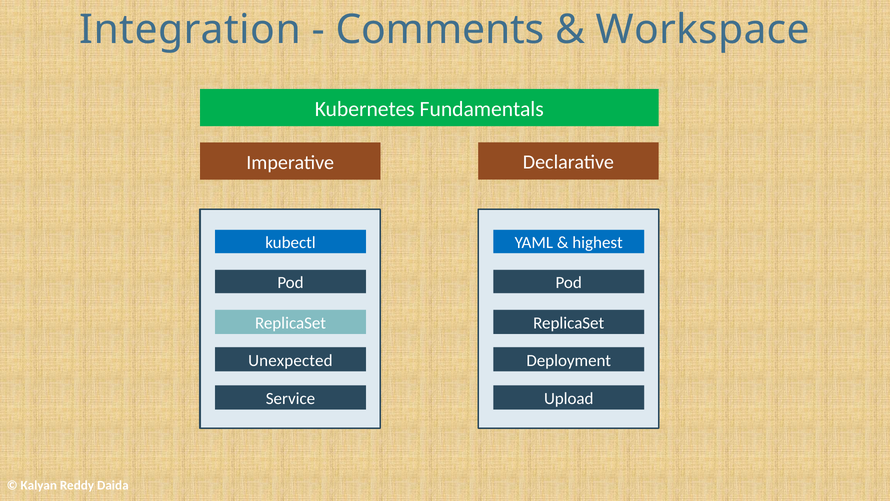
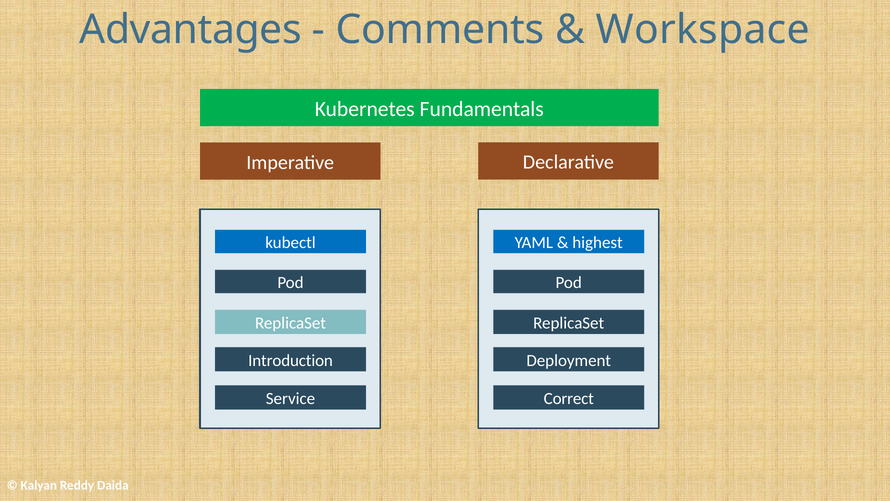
Integration: Integration -> Advantages
Unexpected: Unexpected -> Introduction
Upload: Upload -> Correct
